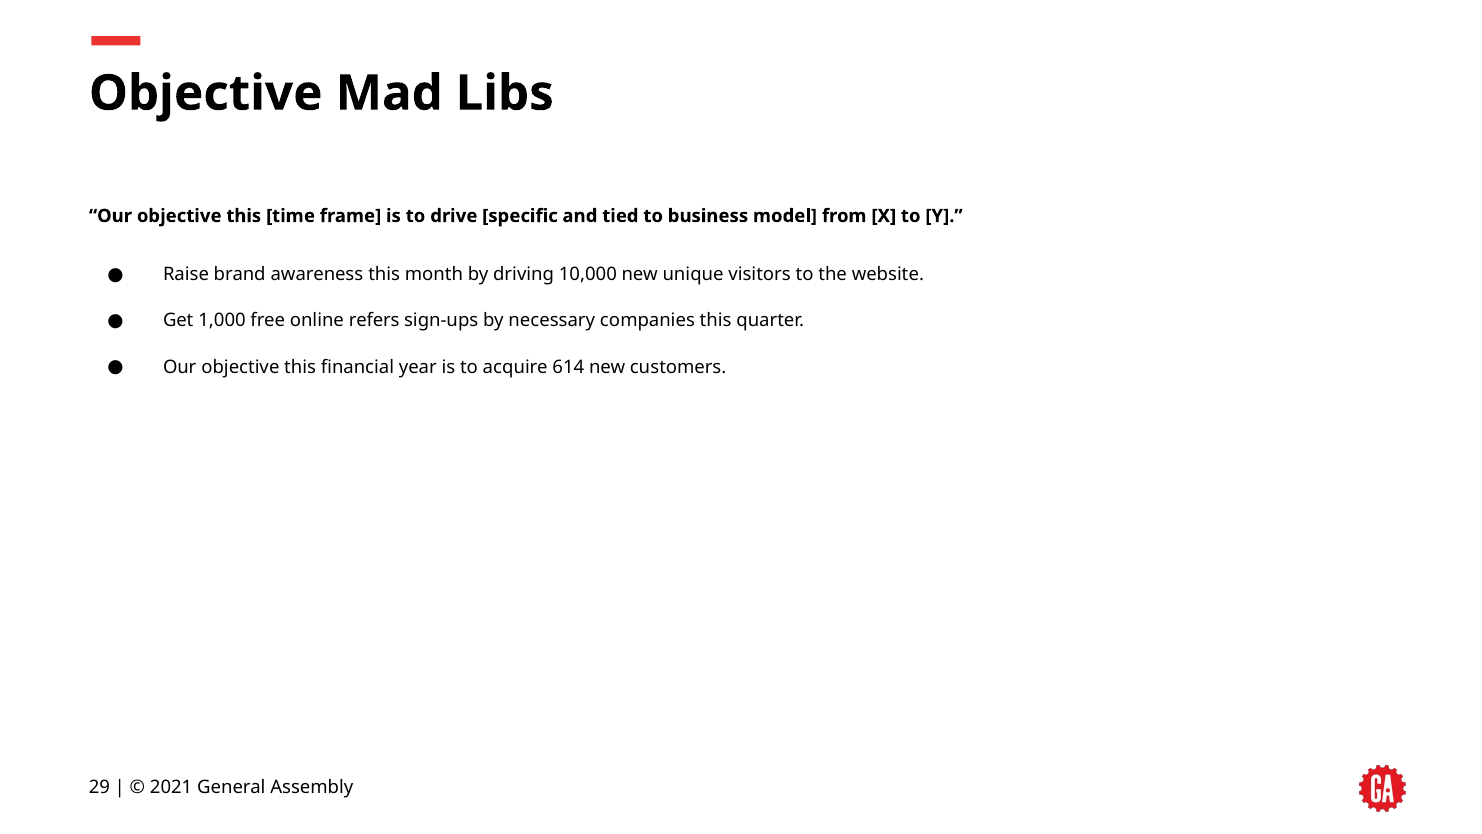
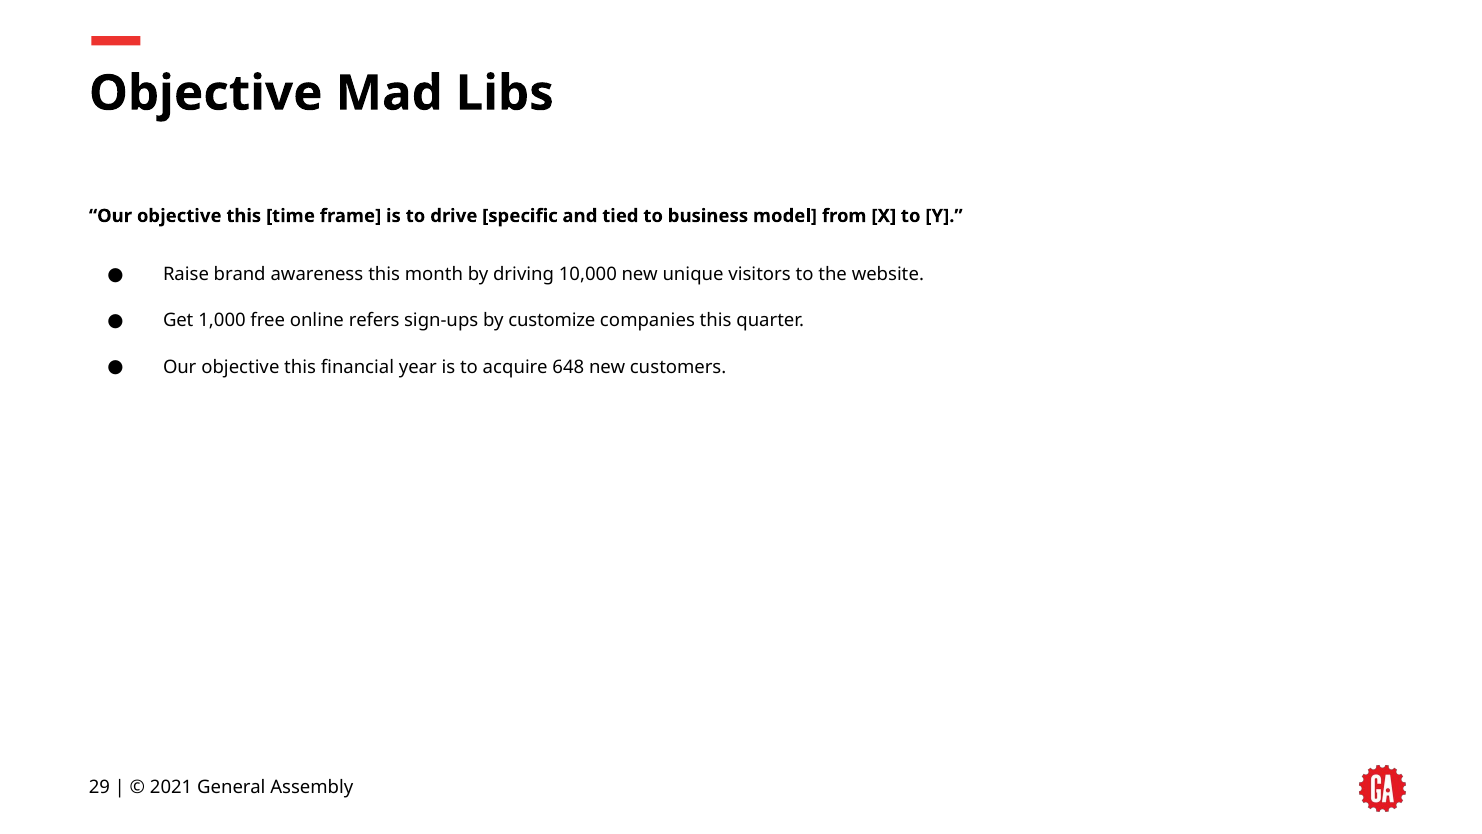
necessary: necessary -> customize
614: 614 -> 648
